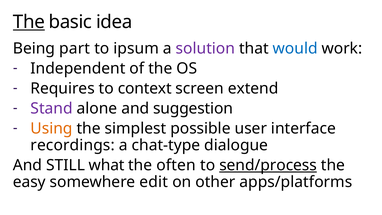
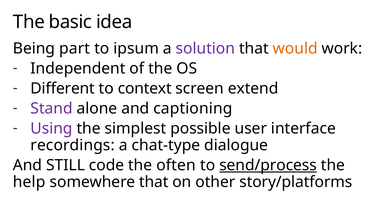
The at (29, 22) underline: present -> none
would colour: blue -> orange
Requires: Requires -> Different
suggestion: suggestion -> captioning
Using colour: orange -> purple
what: what -> code
easy: easy -> help
somewhere edit: edit -> that
apps/platforms: apps/platforms -> story/platforms
